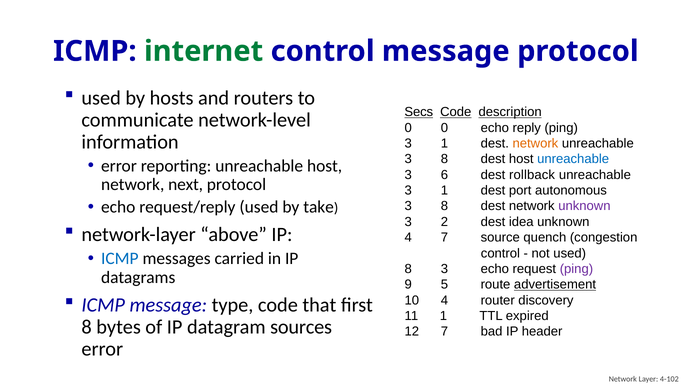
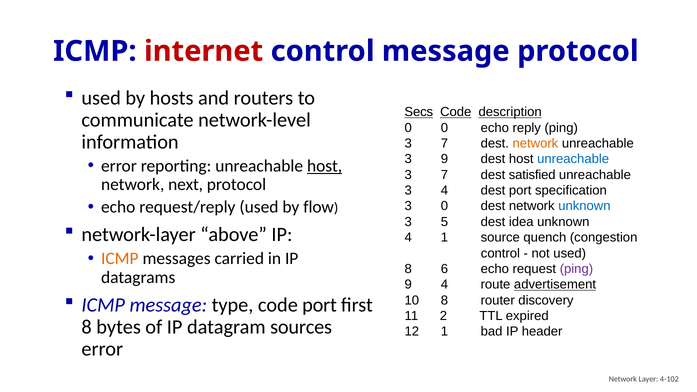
internet colour: green -> red
1 at (444, 143): 1 -> 7
8 at (444, 159): 8 -> 9
host at (325, 166) underline: none -> present
6 at (444, 175): 6 -> 7
rollback: rollback -> satisfied
1 at (444, 191): 1 -> 4
autonomous: autonomous -> specification
take: take -> flow
8 at (444, 206): 8 -> 0
unknown at (584, 206) colour: purple -> blue
2: 2 -> 5
4 7: 7 -> 1
ICMP at (120, 259) colour: blue -> orange
8 3: 3 -> 6
9 5: 5 -> 4
10 4: 4 -> 8
code that: that -> port
11 1: 1 -> 2
12 7: 7 -> 1
